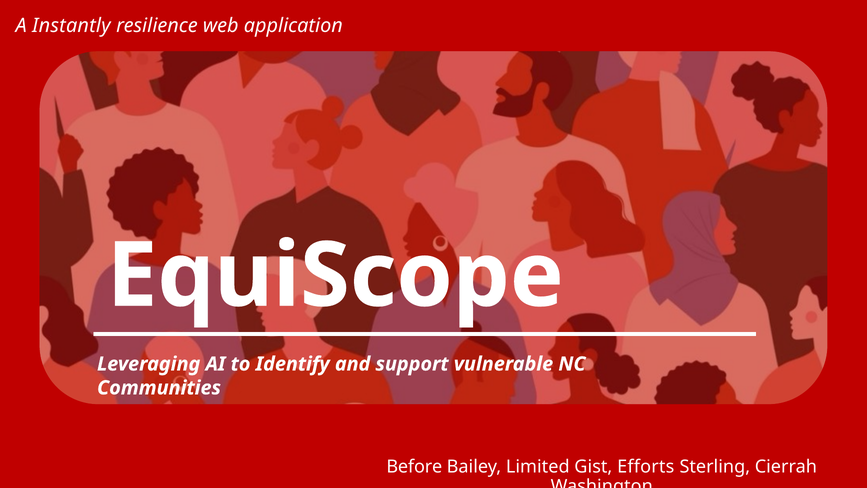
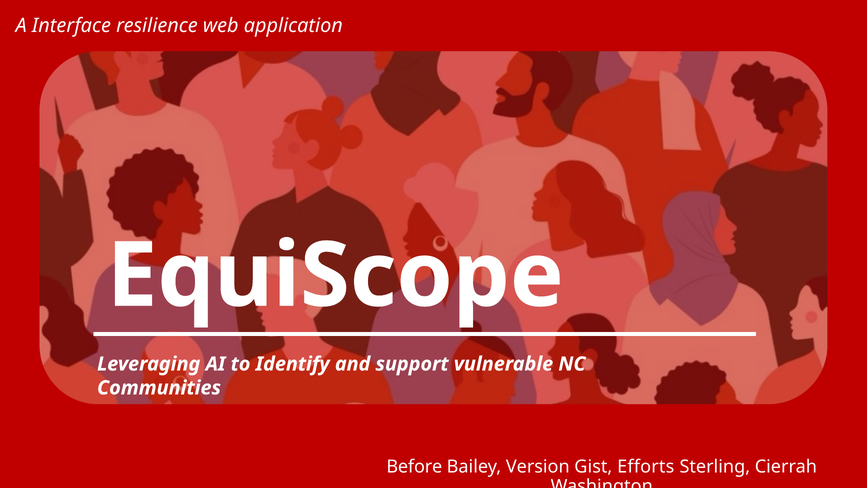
Instantly: Instantly -> Interface
Limited: Limited -> Version
